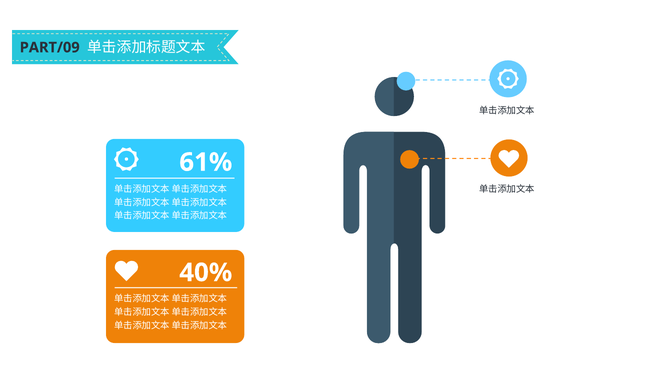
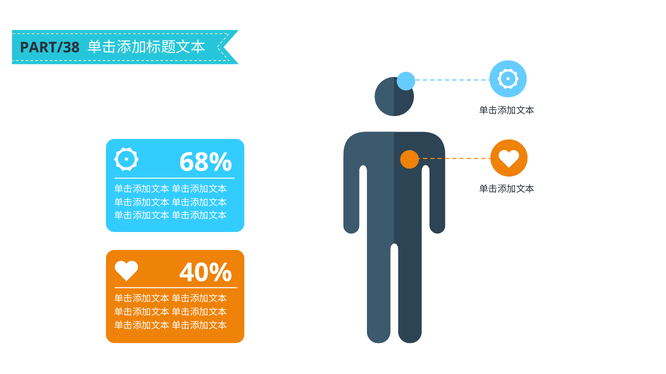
PART/09: PART/09 -> PART/38
61%: 61% -> 68%
